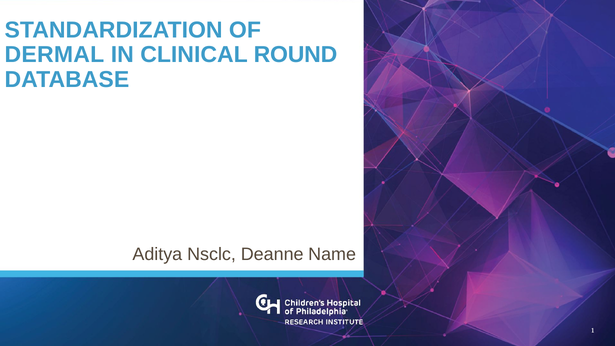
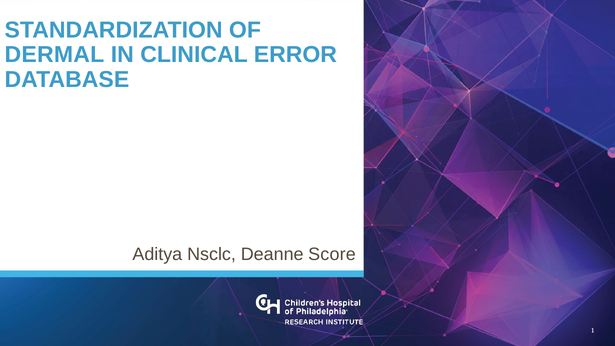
ROUND: ROUND -> ERROR
Name: Name -> Score
